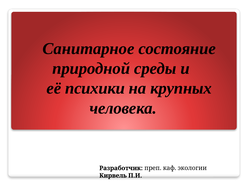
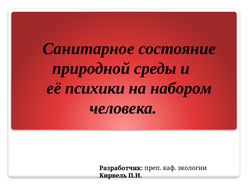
крупных: крупных -> набором
